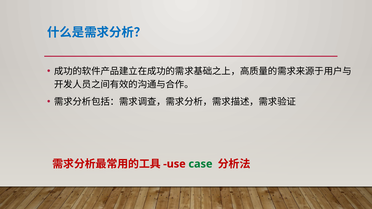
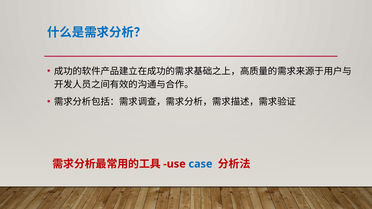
case colour: green -> blue
